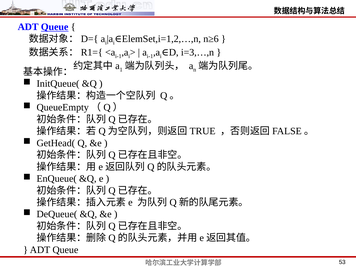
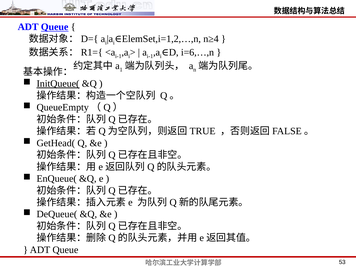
n≥6: n≥6 -> n≥4
i=3,…,n: i=3,…,n -> i=6,…,n
InitQueue( underline: none -> present
